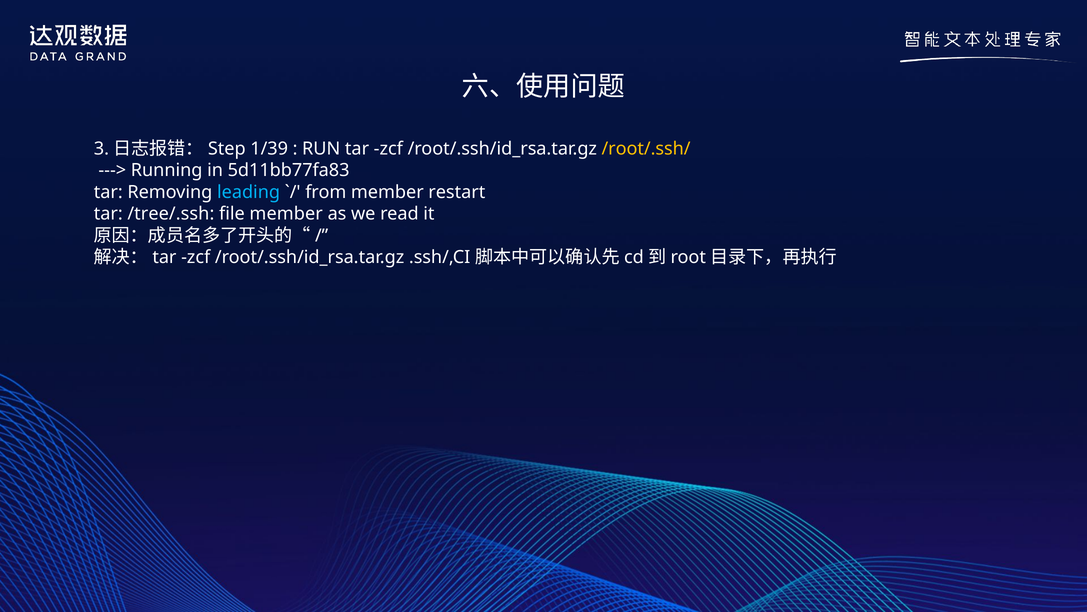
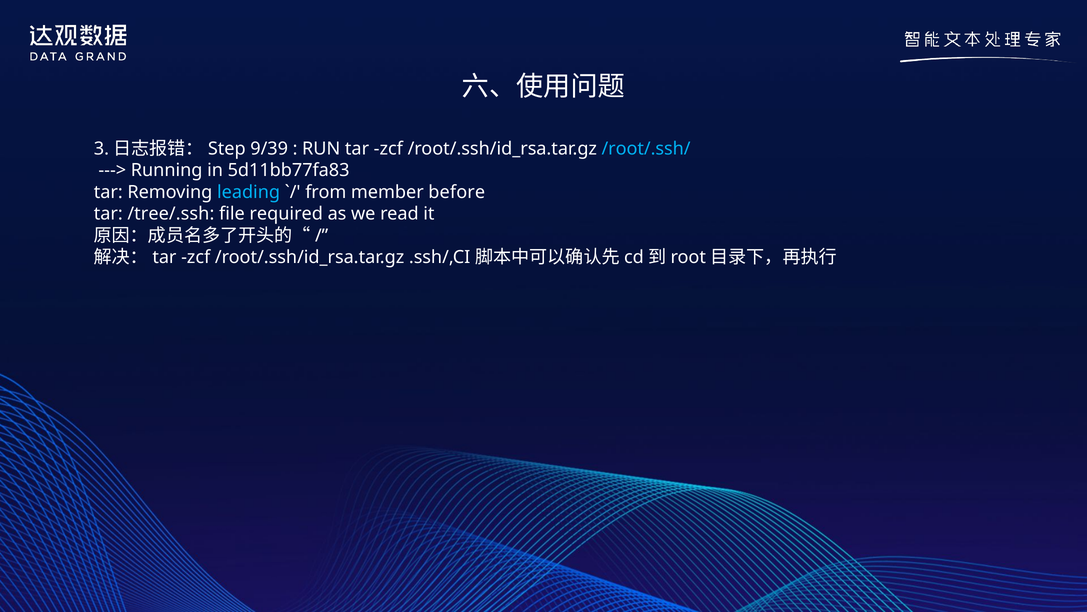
1/39: 1/39 -> 9/39
/root/.ssh/ colour: yellow -> light blue
restart: restart -> before
file member: member -> required
